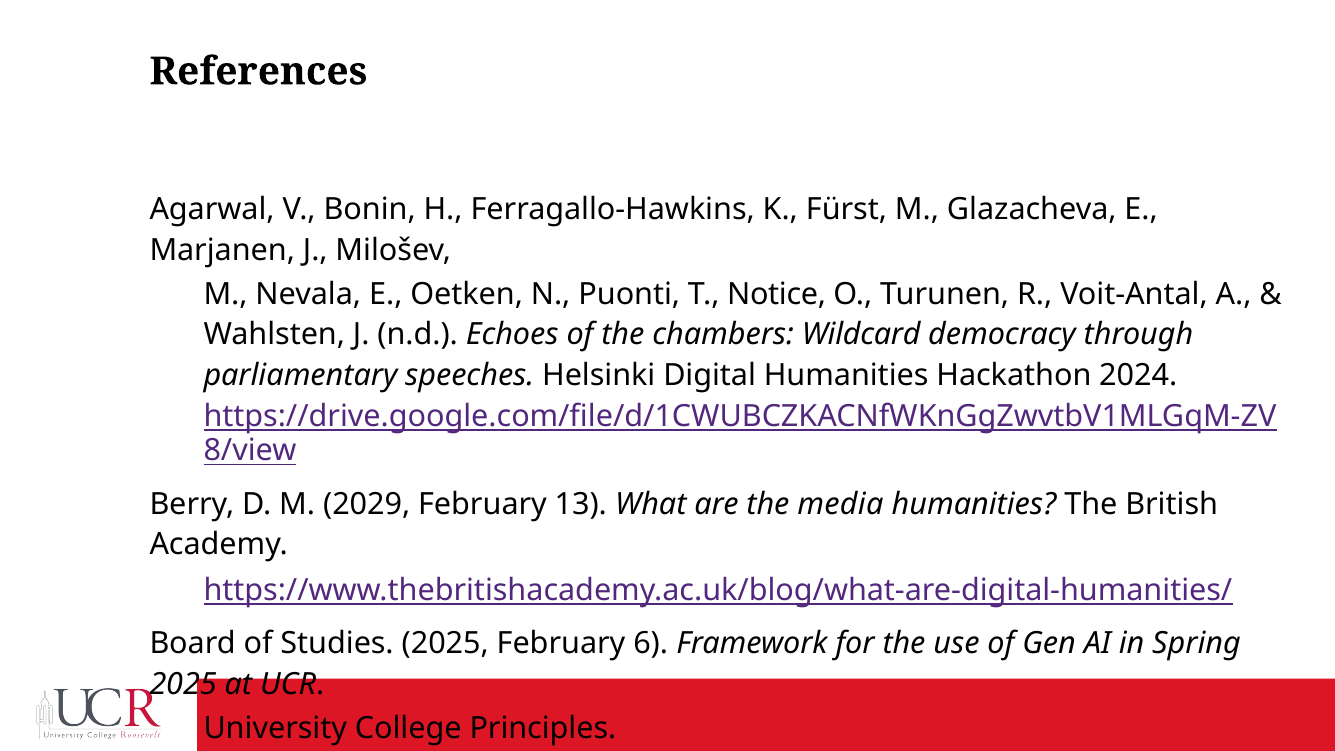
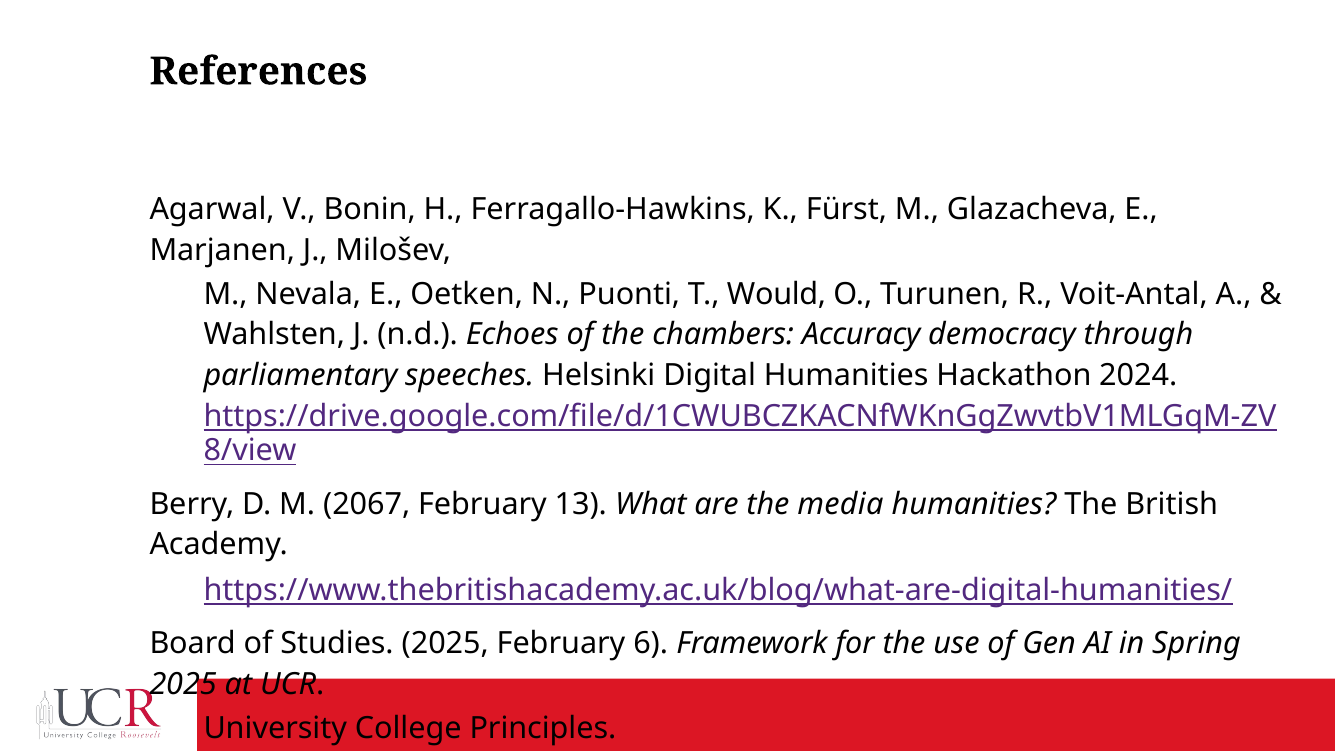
Notice: Notice -> Would
Wildcard: Wildcard -> Accuracy
2029: 2029 -> 2067
